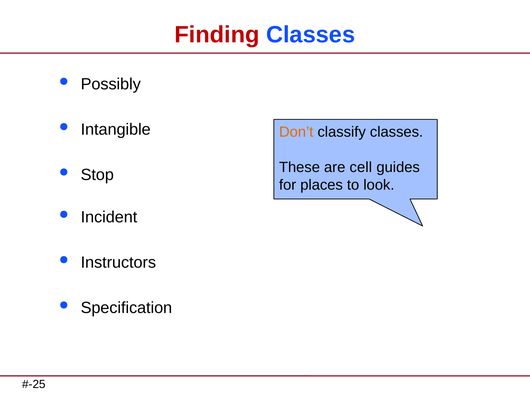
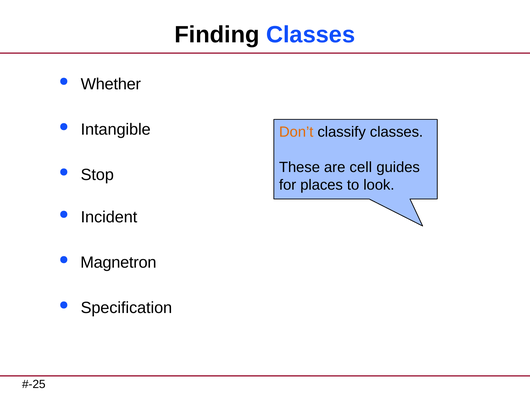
Finding colour: red -> black
Possibly: Possibly -> Whether
Instructors: Instructors -> Magnetron
